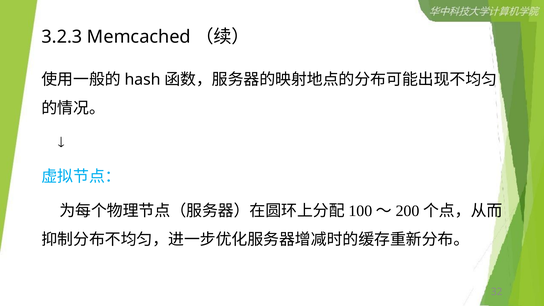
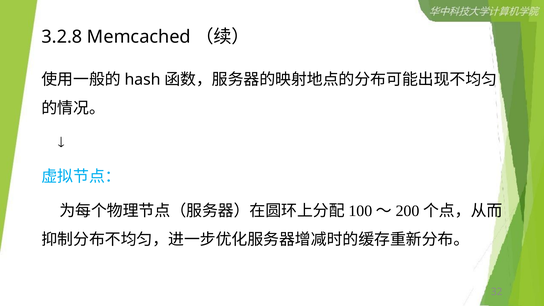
3.2.3: 3.2.3 -> 3.2.8
